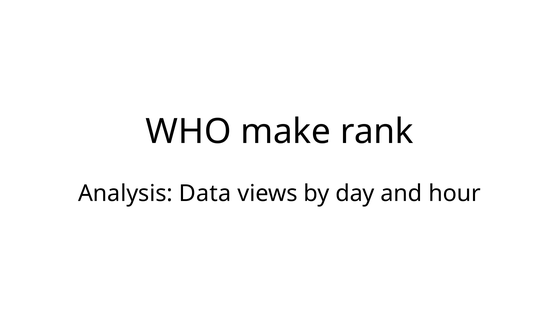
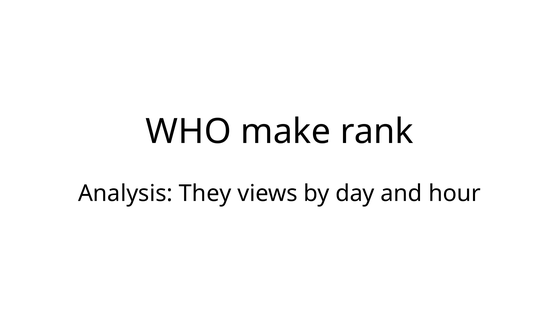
Data: Data -> They
